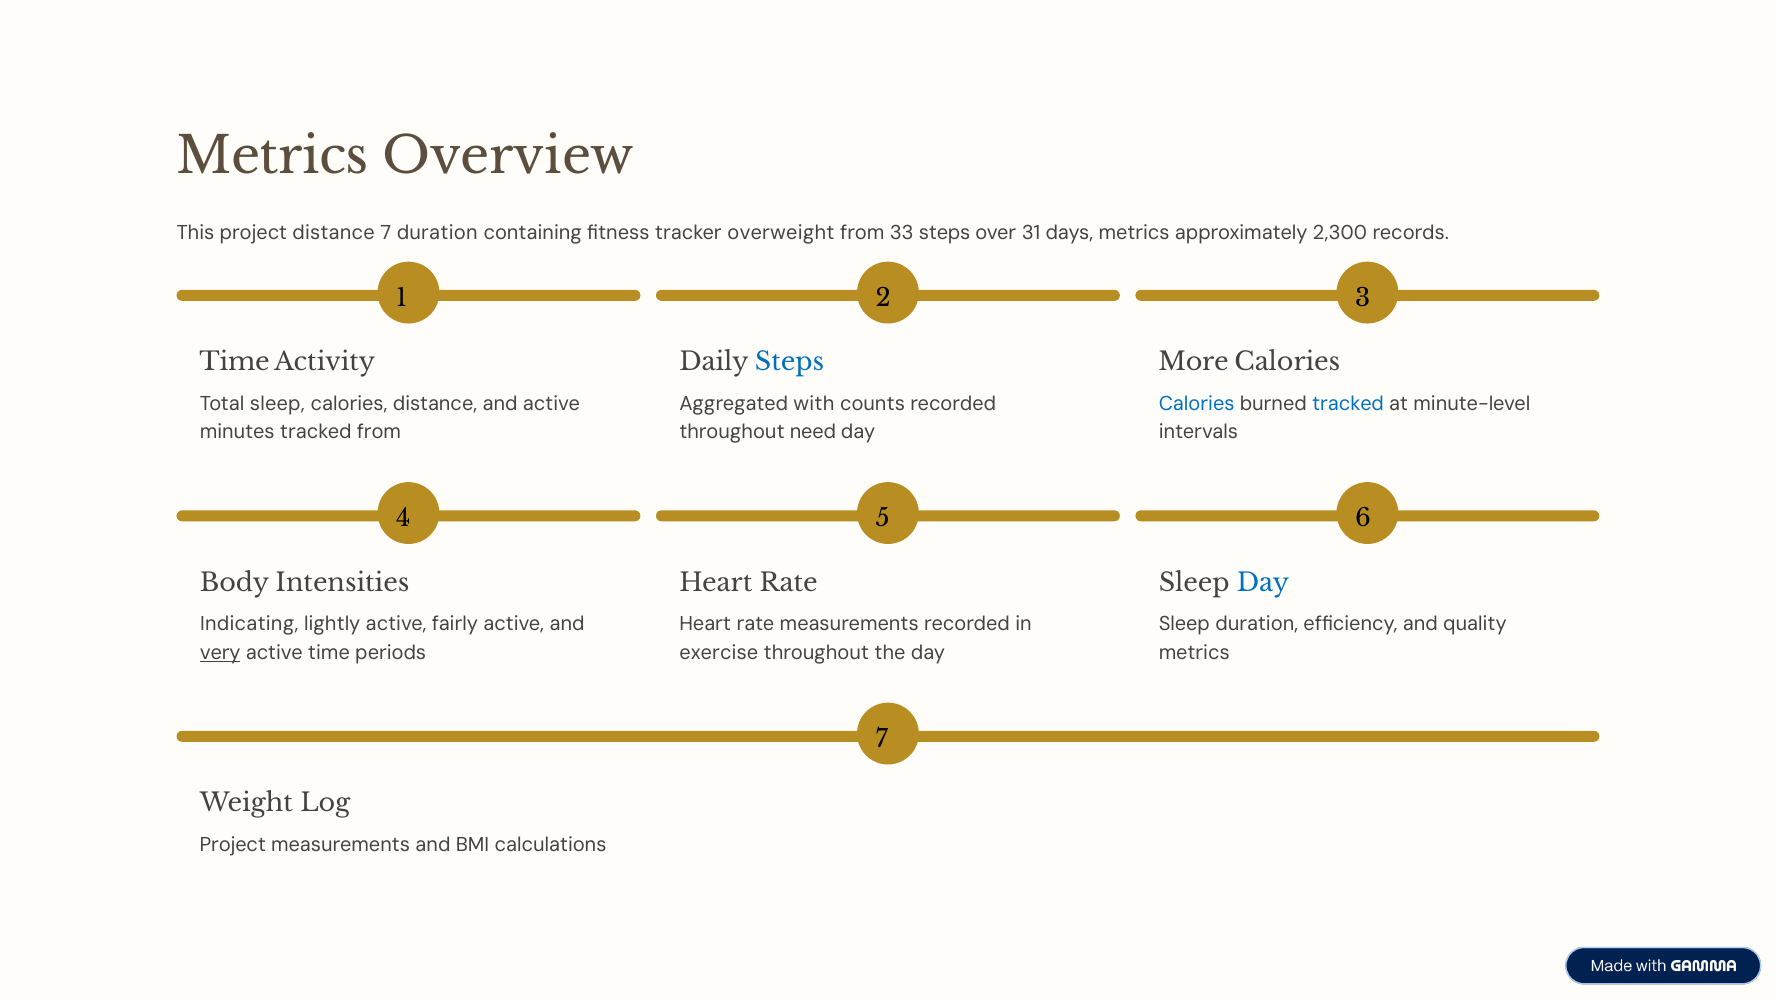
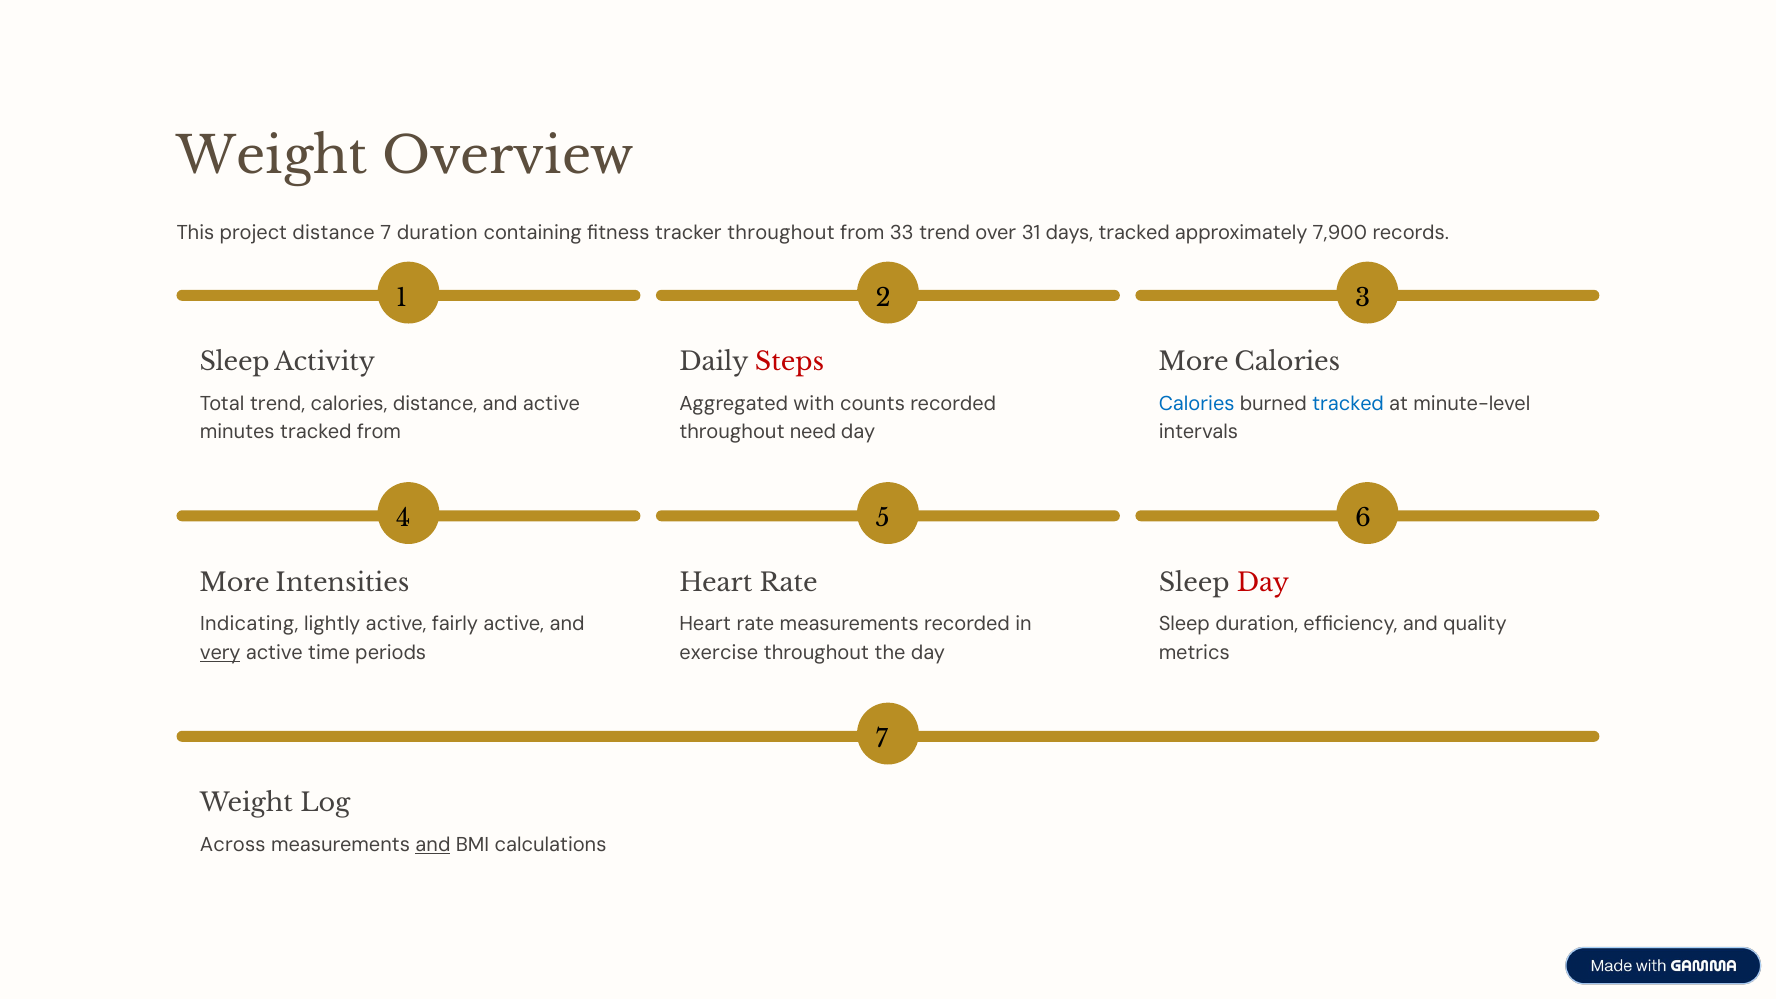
Metrics at (272, 157): Metrics -> Weight
tracker overweight: overweight -> throughout
33 steps: steps -> trend
days metrics: metrics -> tracked
2,300: 2,300 -> 7,900
Time at (235, 362): Time -> Sleep
Steps at (790, 362) colour: blue -> red
Total sleep: sleep -> trend
Body at (235, 583): Body -> More
Day at (1263, 583) colour: blue -> red
Project at (233, 844): Project -> Across
and at (433, 844) underline: none -> present
